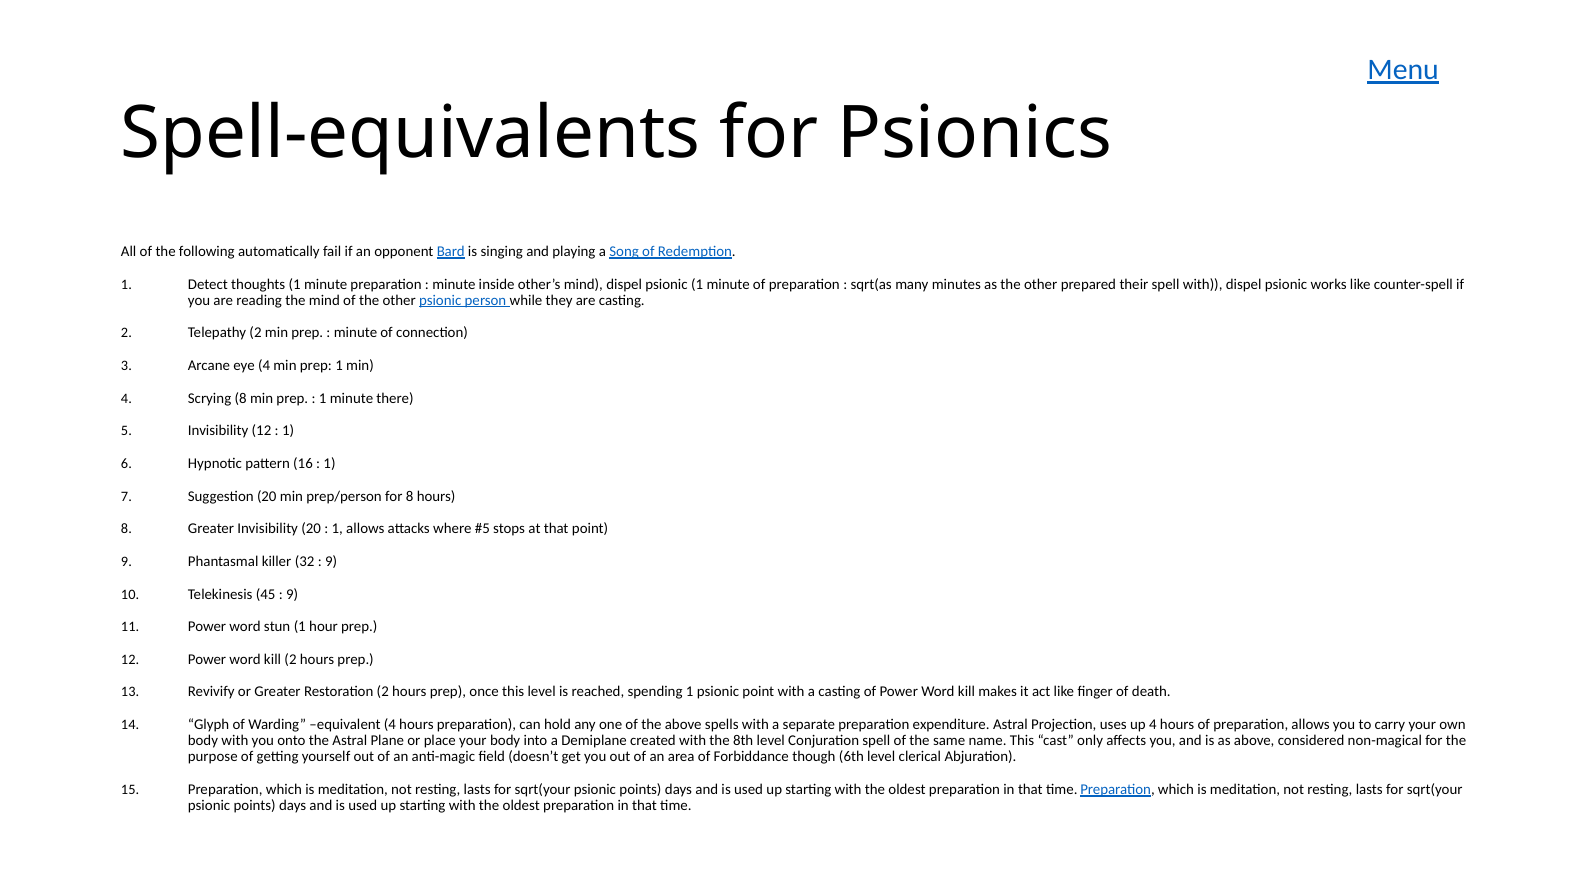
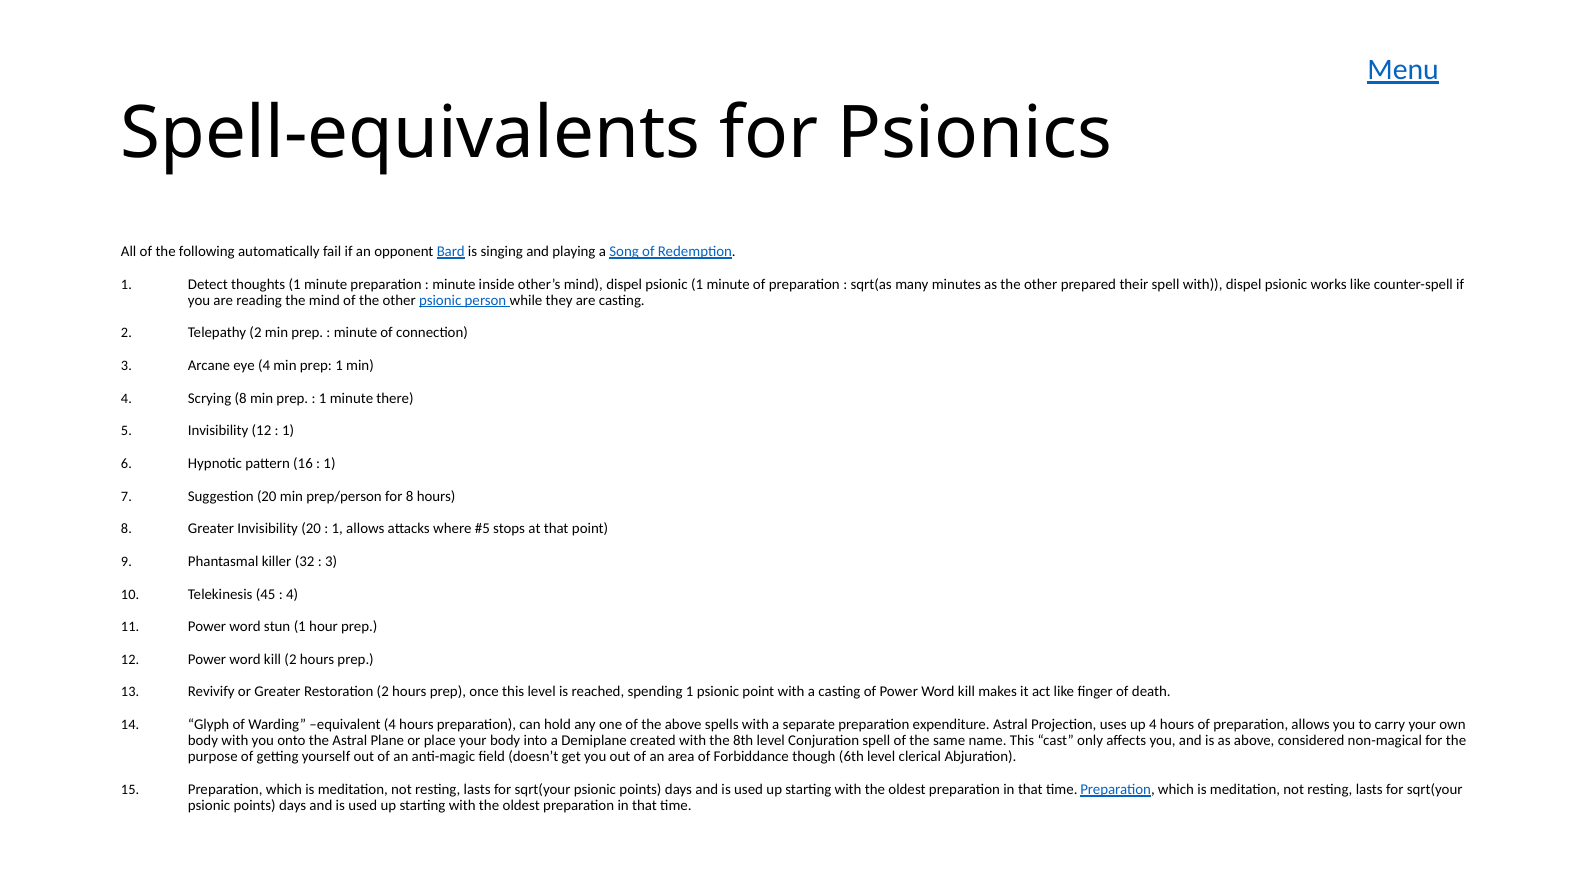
9 at (331, 562): 9 -> 3
9 at (292, 595): 9 -> 4
